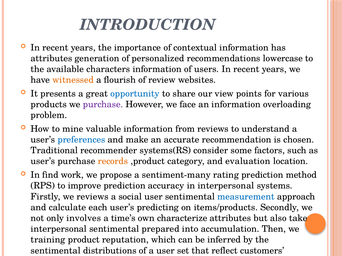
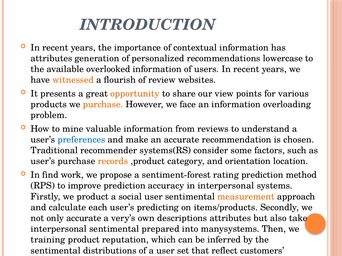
characters: characters -> overlooked
opportunity colour: blue -> orange
purchase at (103, 105) colour: purple -> orange
and evaluation: evaluation -> orientation
sentiment-many: sentiment-many -> sentiment-forest
we reviews: reviews -> product
measurement colour: blue -> orange
only involves: involves -> accurate
time’s: time’s -> very’s
characterize: characterize -> descriptions
accumulation: accumulation -> manysystems
